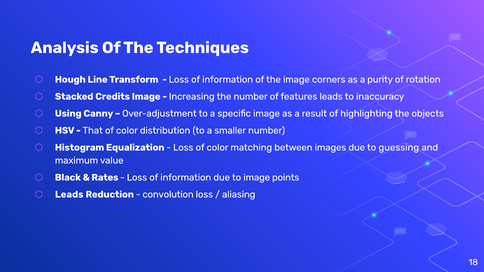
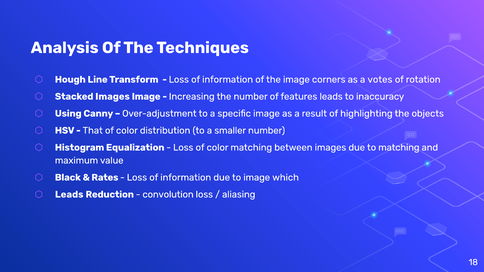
purity: purity -> votes
Stacked Credits: Credits -> Images
to guessing: guessing -> matching
points: points -> which
